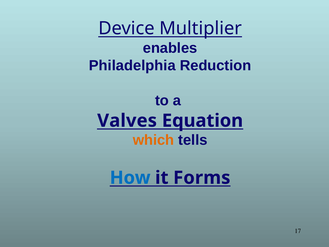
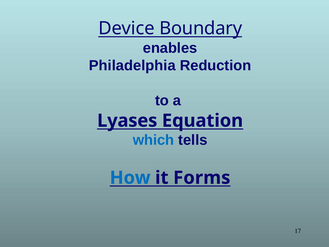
Multiplier: Multiplier -> Boundary
Valves: Valves -> Lyases
which colour: orange -> blue
